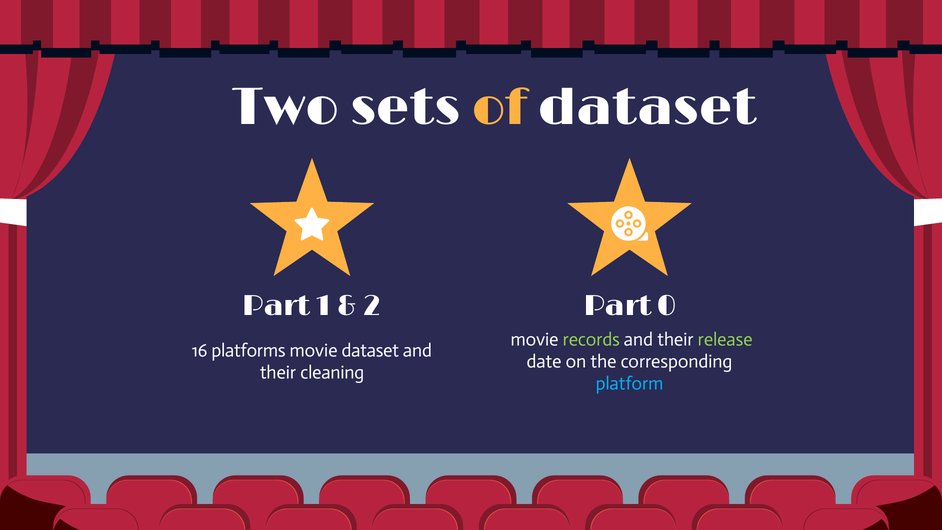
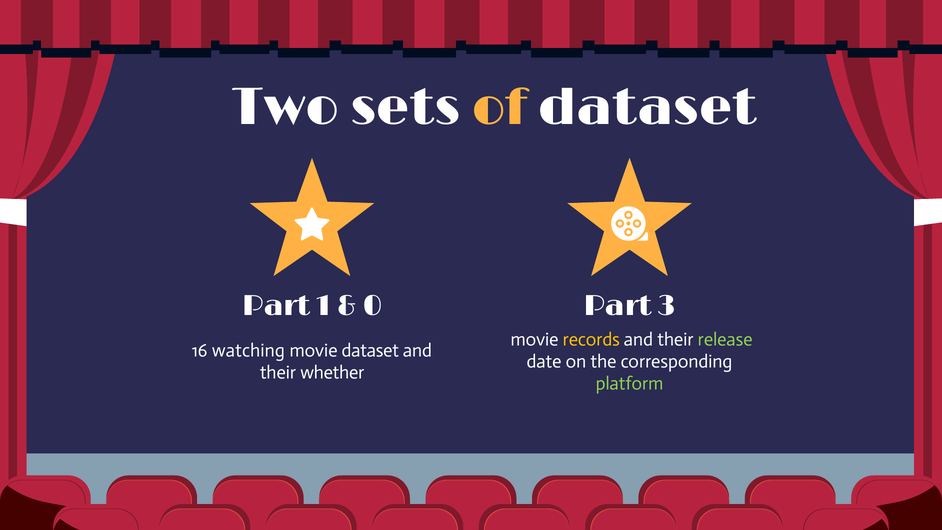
2: 2 -> 0
0: 0 -> 3
records colour: light green -> yellow
platforms: platforms -> watching
cleaning: cleaning -> whether
platform colour: light blue -> light green
